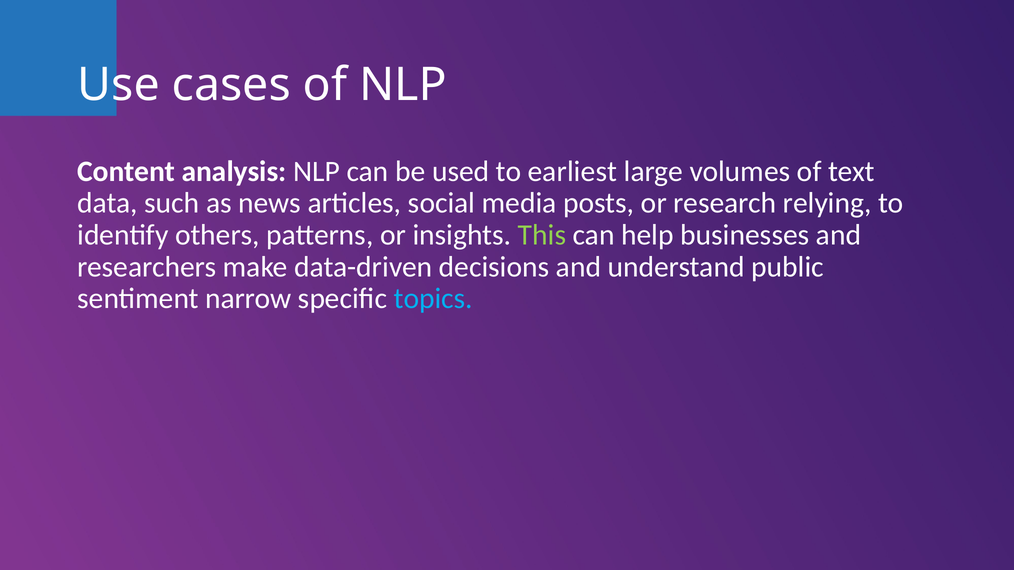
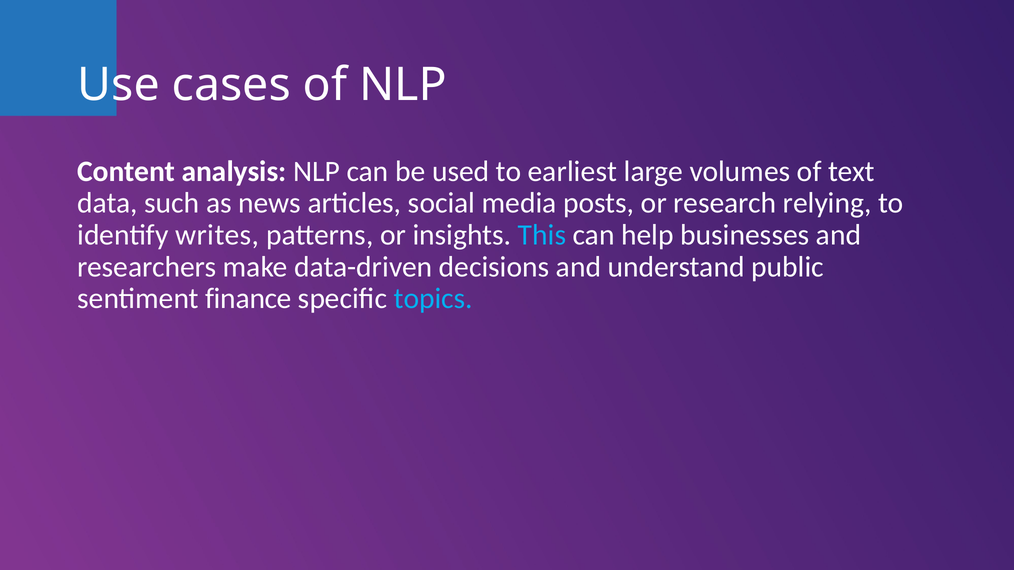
others: others -> writes
This colour: light green -> light blue
narrow: narrow -> finance
